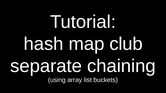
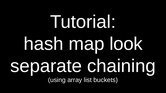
club: club -> look
